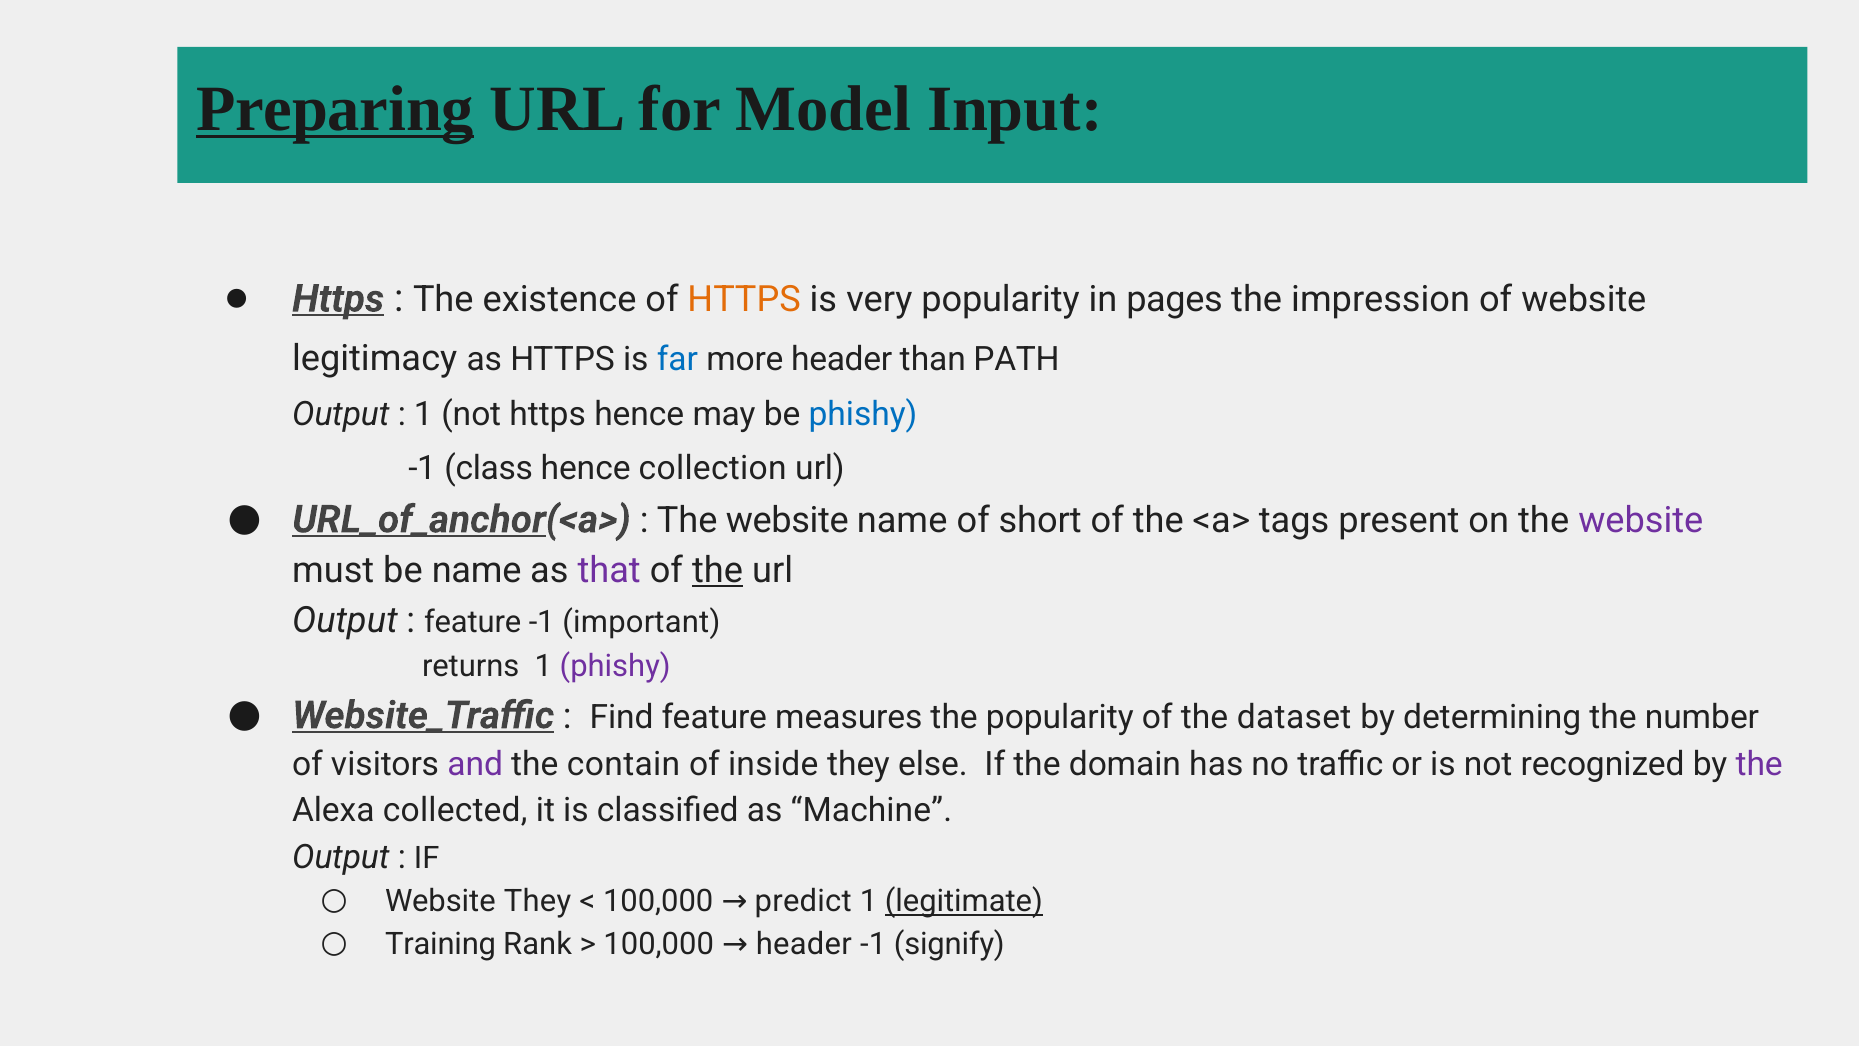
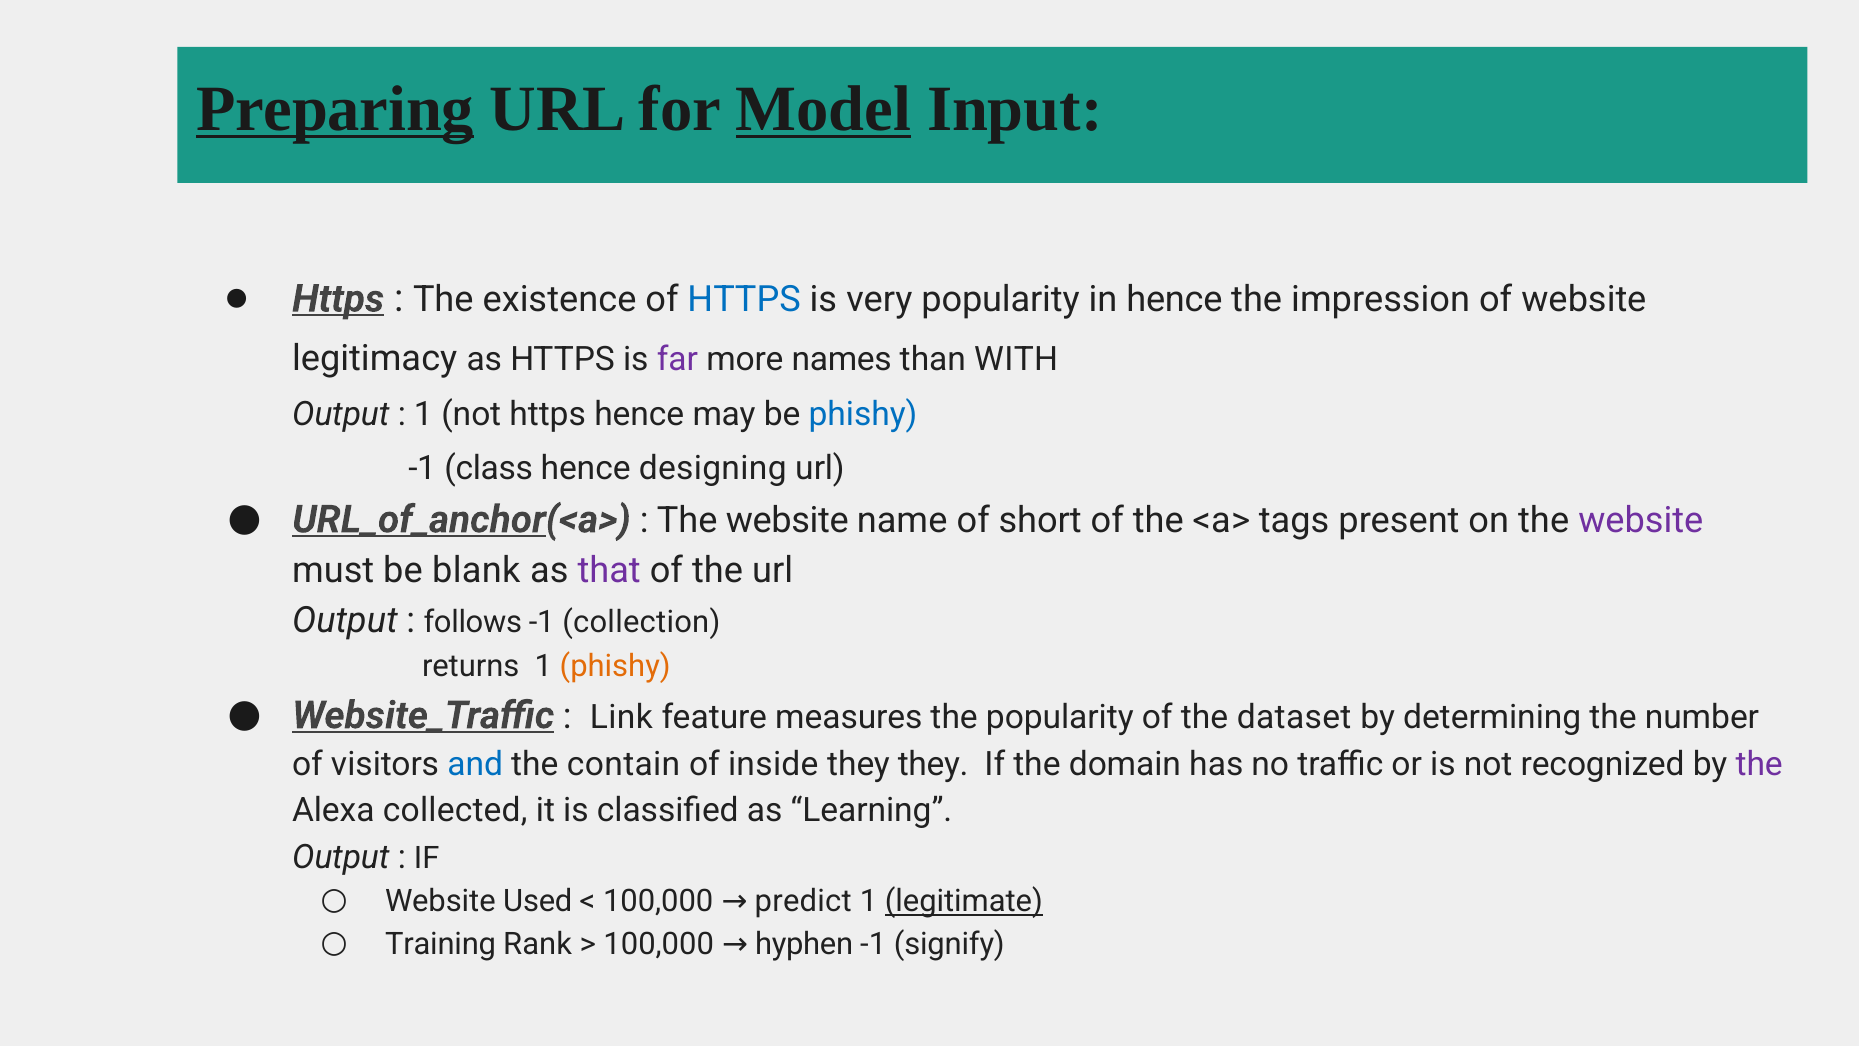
Model underline: none -> present
HTTPS at (744, 300) colour: orange -> blue
in pages: pages -> hence
far colour: blue -> purple
more header: header -> names
PATH: PATH -> WITH
collection: collection -> designing
be name: name -> blank
the at (718, 571) underline: present -> none
feature at (473, 622): feature -> follows
important: important -> collection
phishy at (615, 666) colour: purple -> orange
Find: Find -> Link
and colour: purple -> blue
they else: else -> they
Machine: Machine -> Learning
Website They: They -> Used
100,000 header: header -> hyphen
